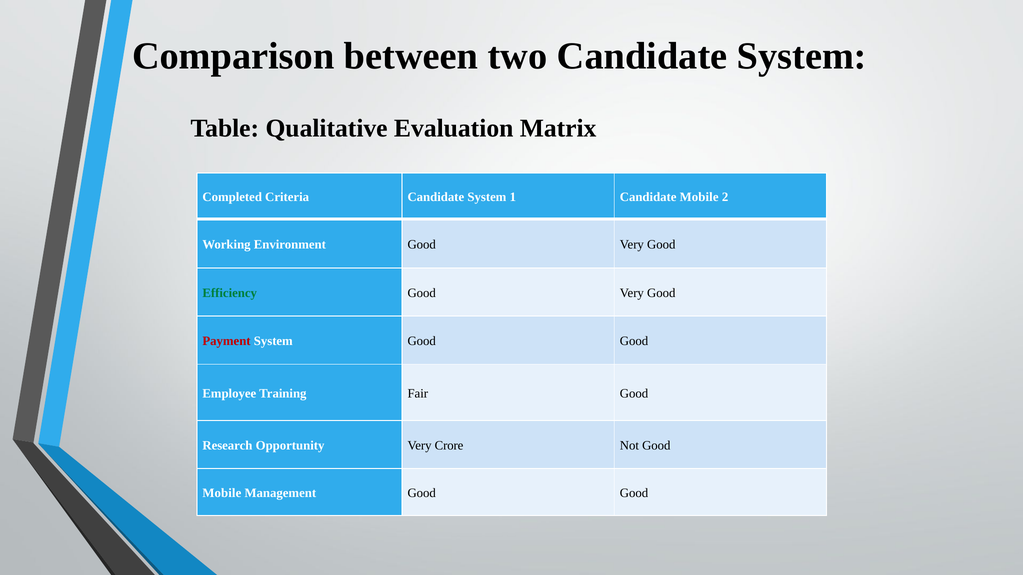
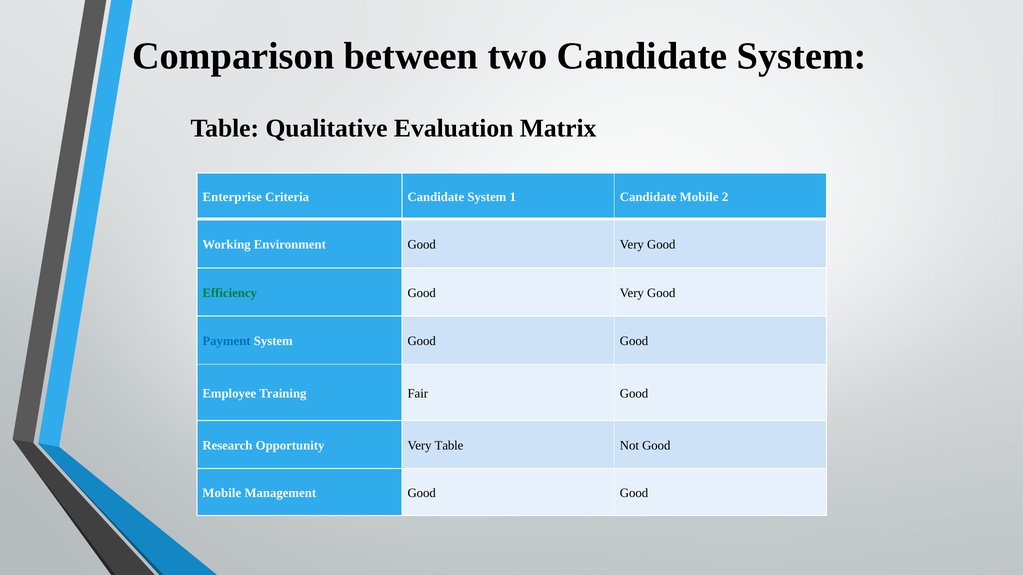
Completed: Completed -> Enterprise
Payment colour: red -> blue
Very Crore: Crore -> Table
